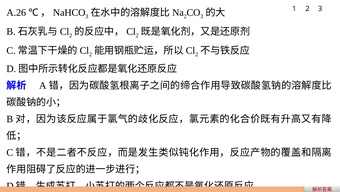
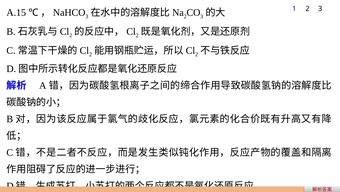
A.26: A.26 -> A.15
